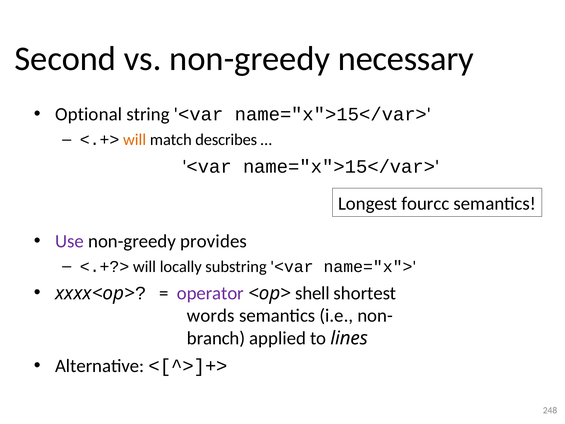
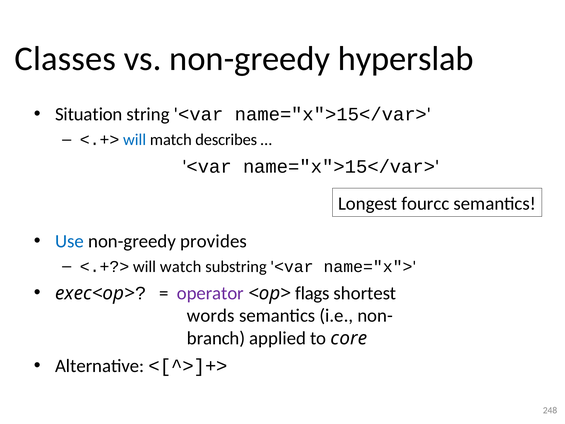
Second: Second -> Classes
necessary: necessary -> hyperslab
Optional: Optional -> Situation
will at (135, 140) colour: orange -> blue
Use colour: purple -> blue
locally: locally -> watch
xxxx<op>: xxxx<op> -> exec<op>
shell: shell -> flags
lines: lines -> core
